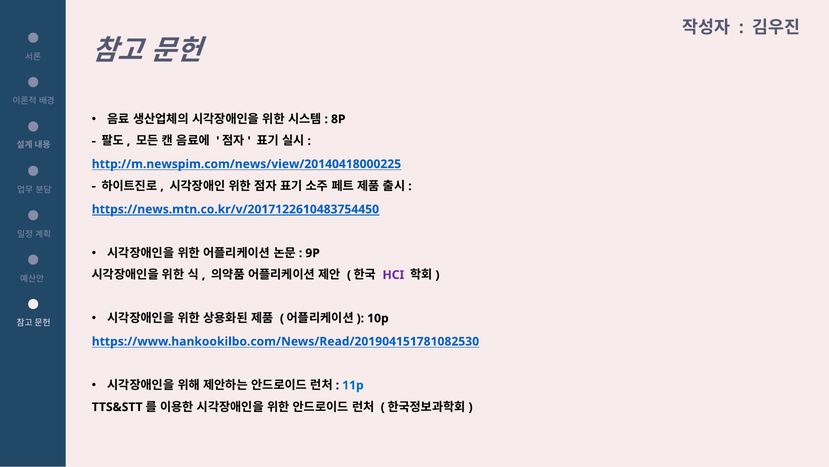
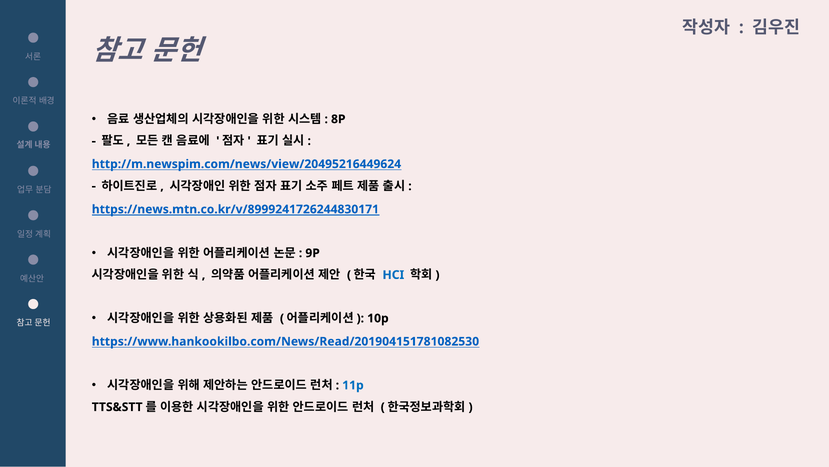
http://m.newspim.com/news/view/20140418000225: http://m.newspim.com/news/view/20140418000225 -> http://m.newspim.com/news/view/20495216449624
https://news.mtn.co.kr/v/2017122610483754450: https://news.mtn.co.kr/v/2017122610483754450 -> https://news.mtn.co.kr/v/8999241726244830171
HCI colour: purple -> blue
